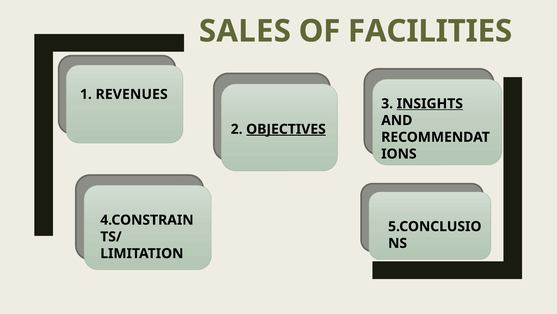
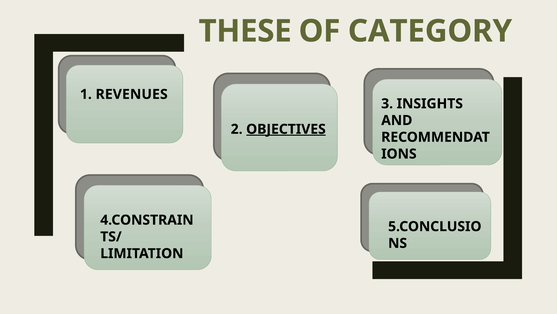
SALES: SALES -> THESE
FACILITIES: FACILITIES -> CATEGORY
INSIGHTS underline: present -> none
